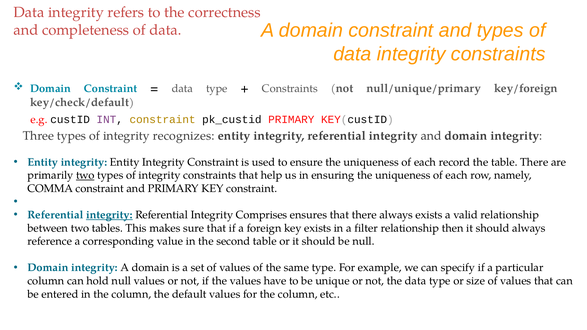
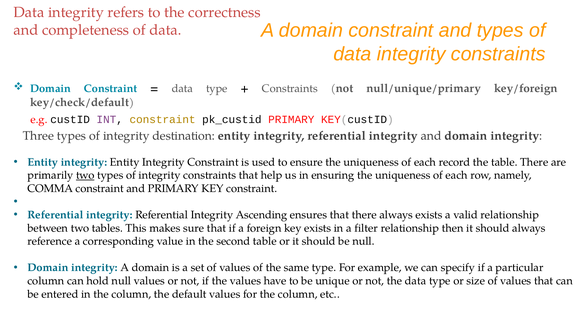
recognizes: recognizes -> destination
integrity at (109, 215) underline: present -> none
Comprises: Comprises -> Ascending
